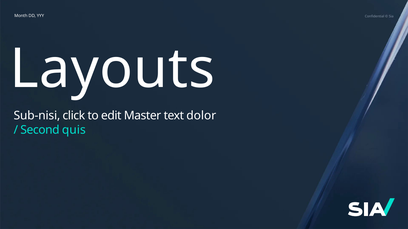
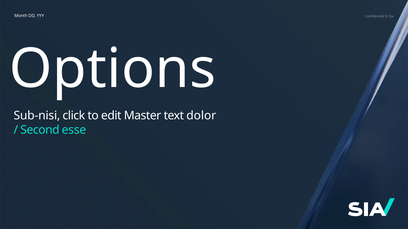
Layouts: Layouts -> Options
quis: quis -> esse
